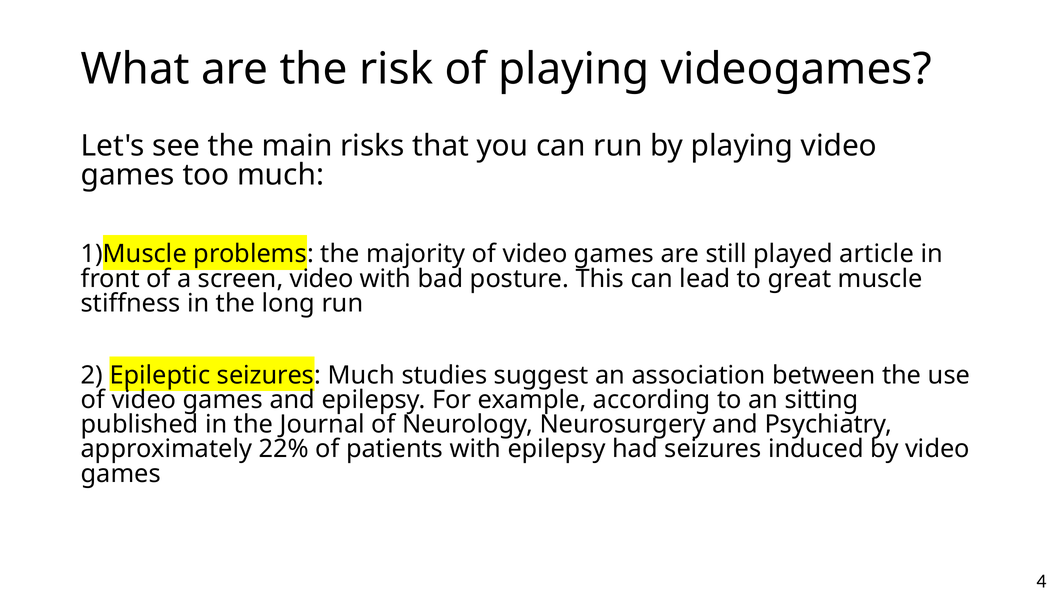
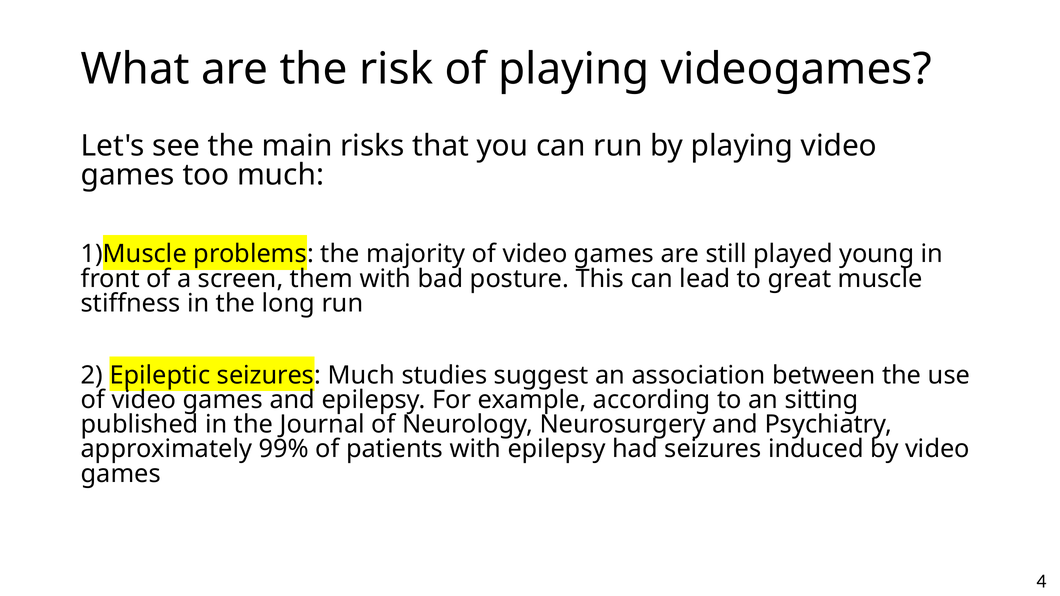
article: article -> young
screen video: video -> them
22%: 22% -> 99%
